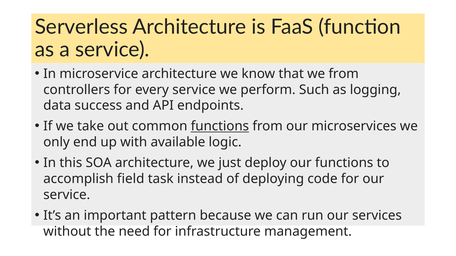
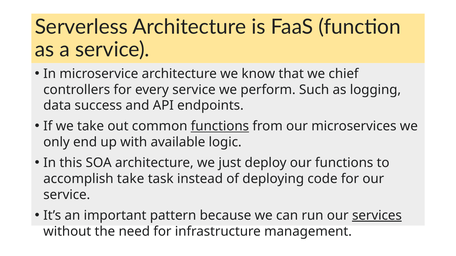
we from: from -> chief
accomplish field: field -> take
services underline: none -> present
